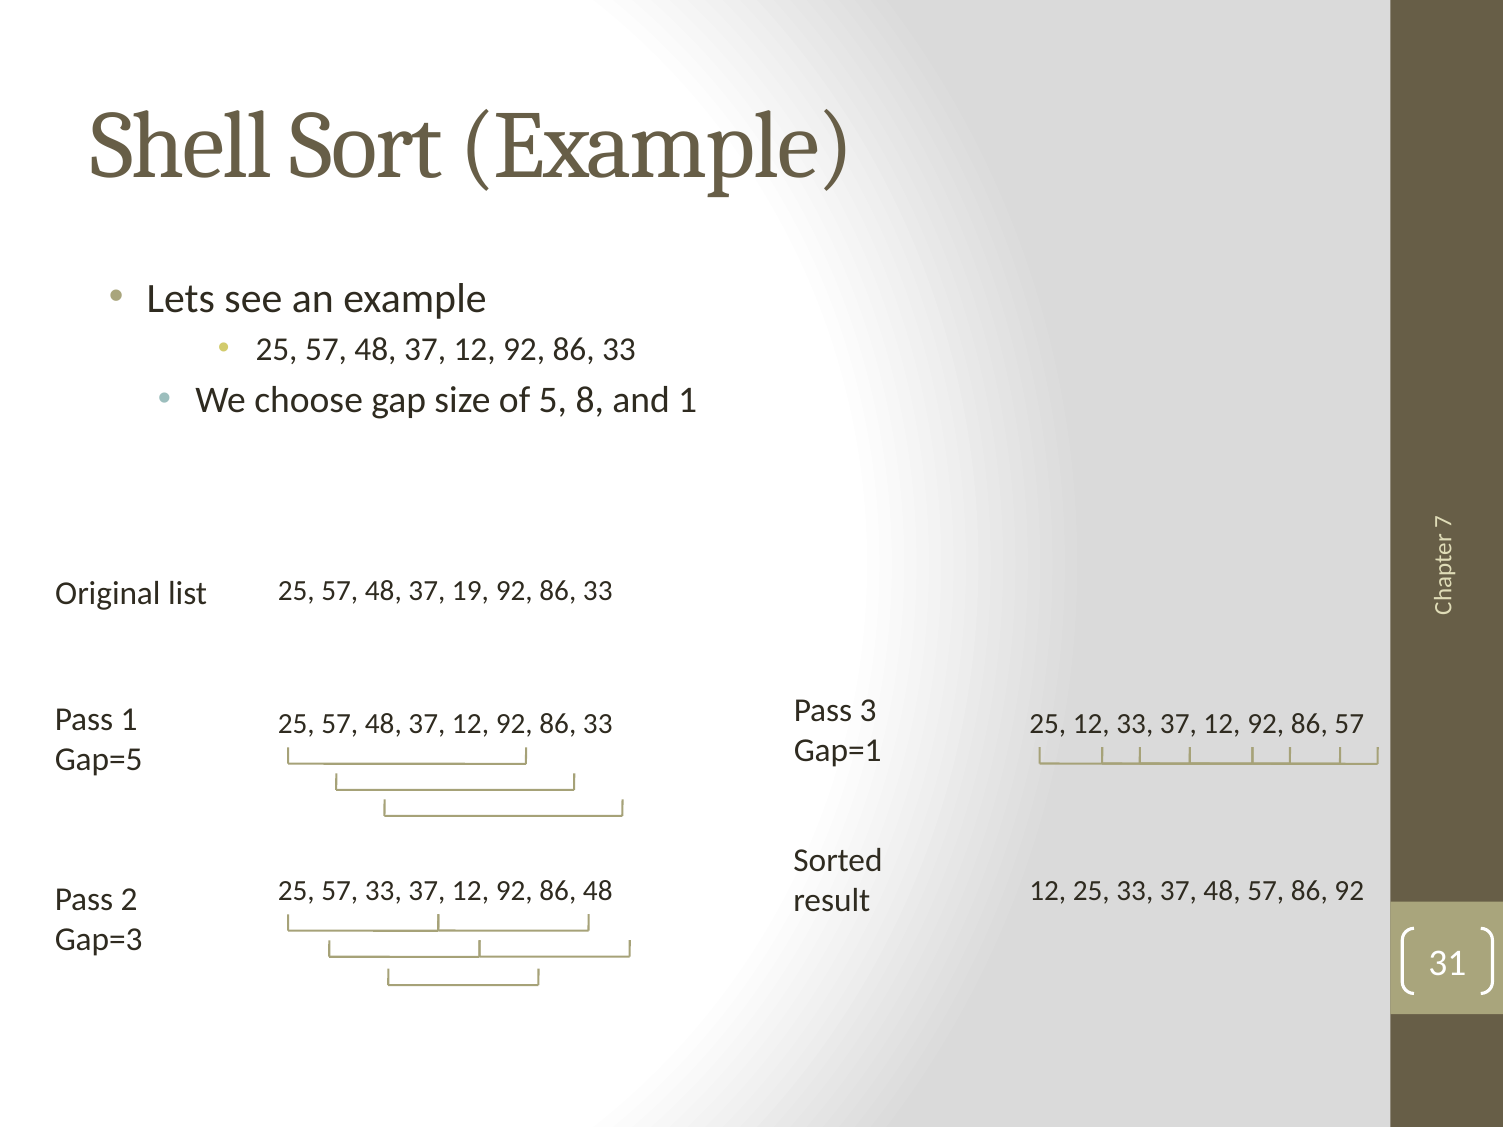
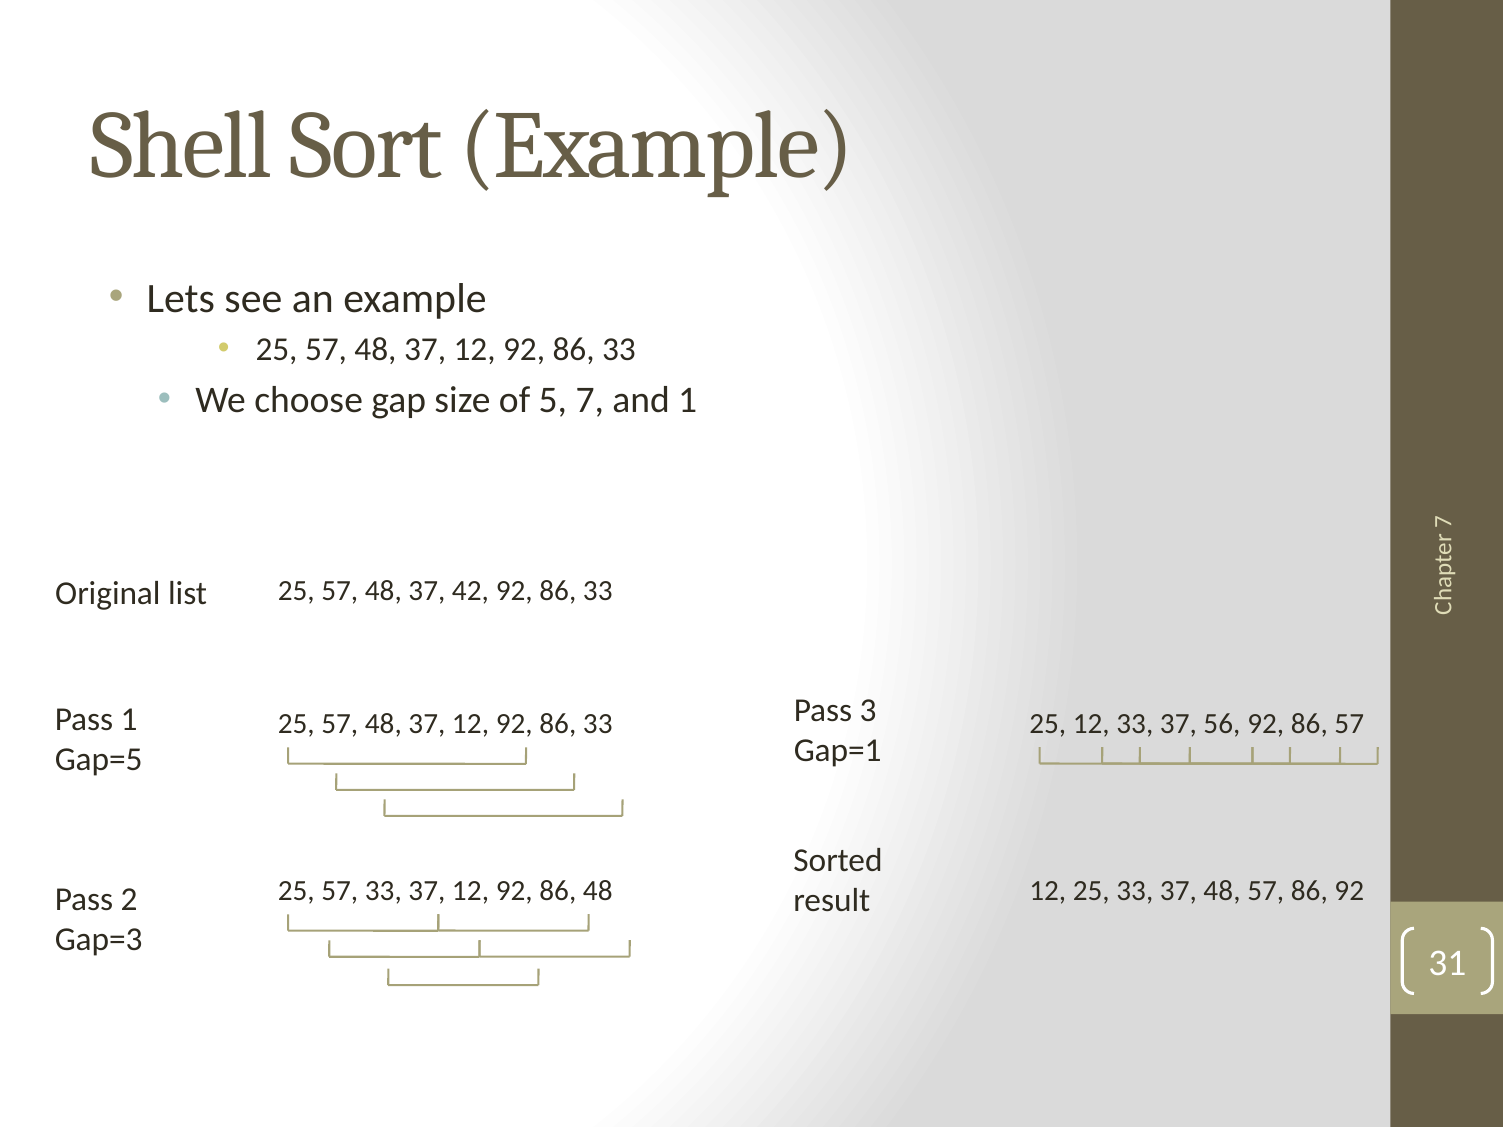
5 8: 8 -> 7
19: 19 -> 42
12 33 37 12: 12 -> 56
